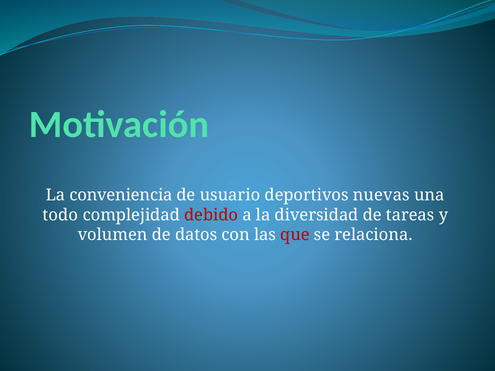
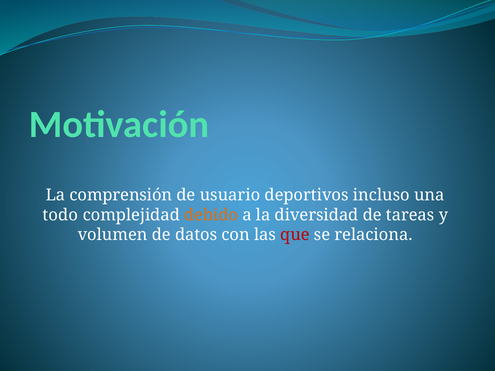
conveniencia: conveniencia -> comprensión
nuevas: nuevas -> incluso
debido colour: red -> orange
